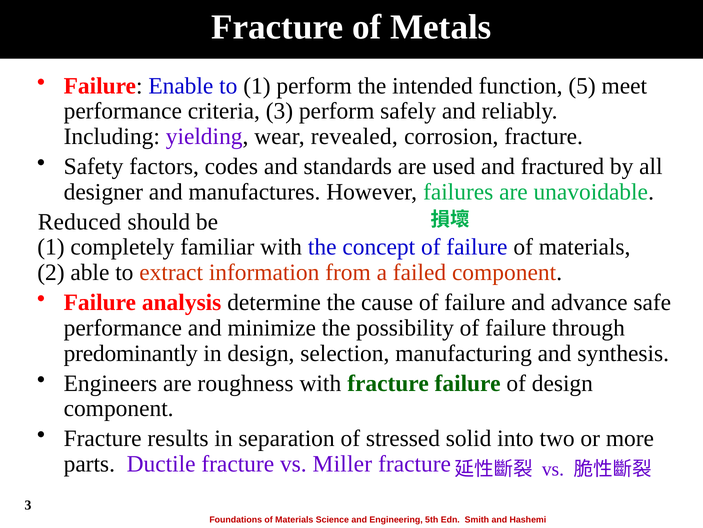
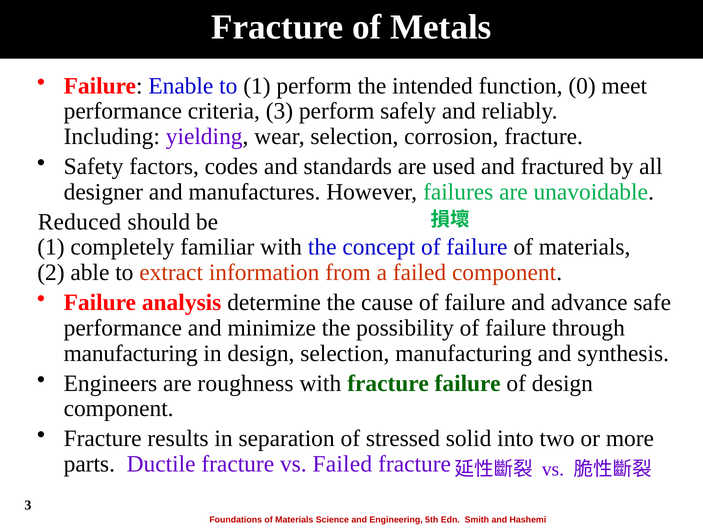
5: 5 -> 0
wear revealed: revealed -> selection
predominantly at (131, 353): predominantly -> manufacturing
vs Miller: Miller -> Failed
